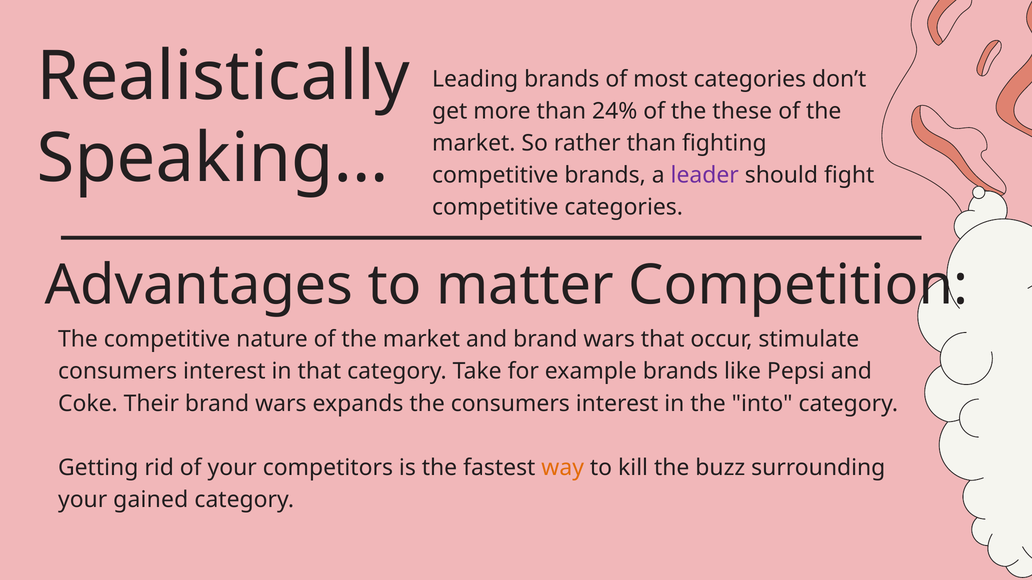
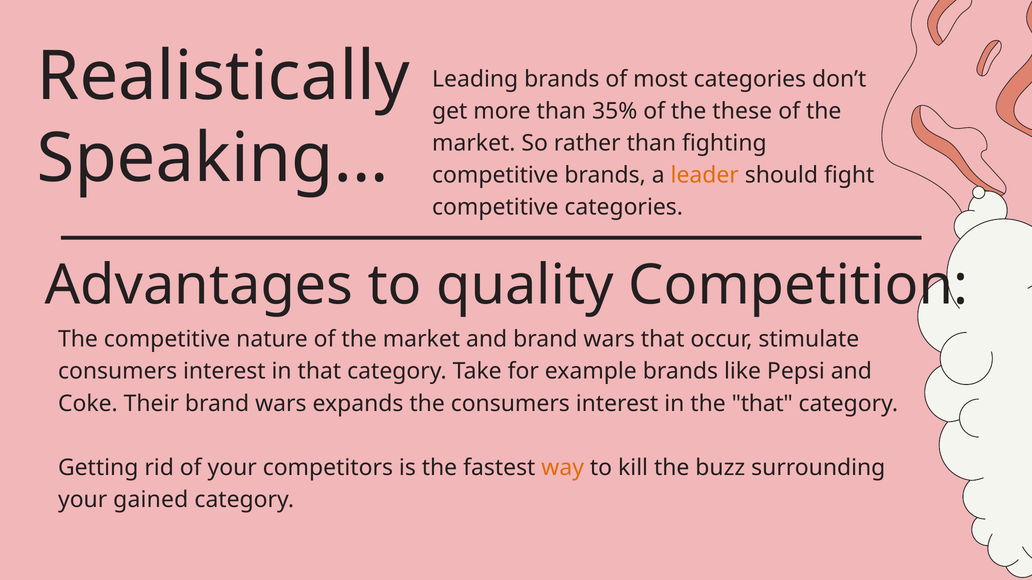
24%: 24% -> 35%
leader colour: purple -> orange
matter: matter -> quality
the into: into -> that
